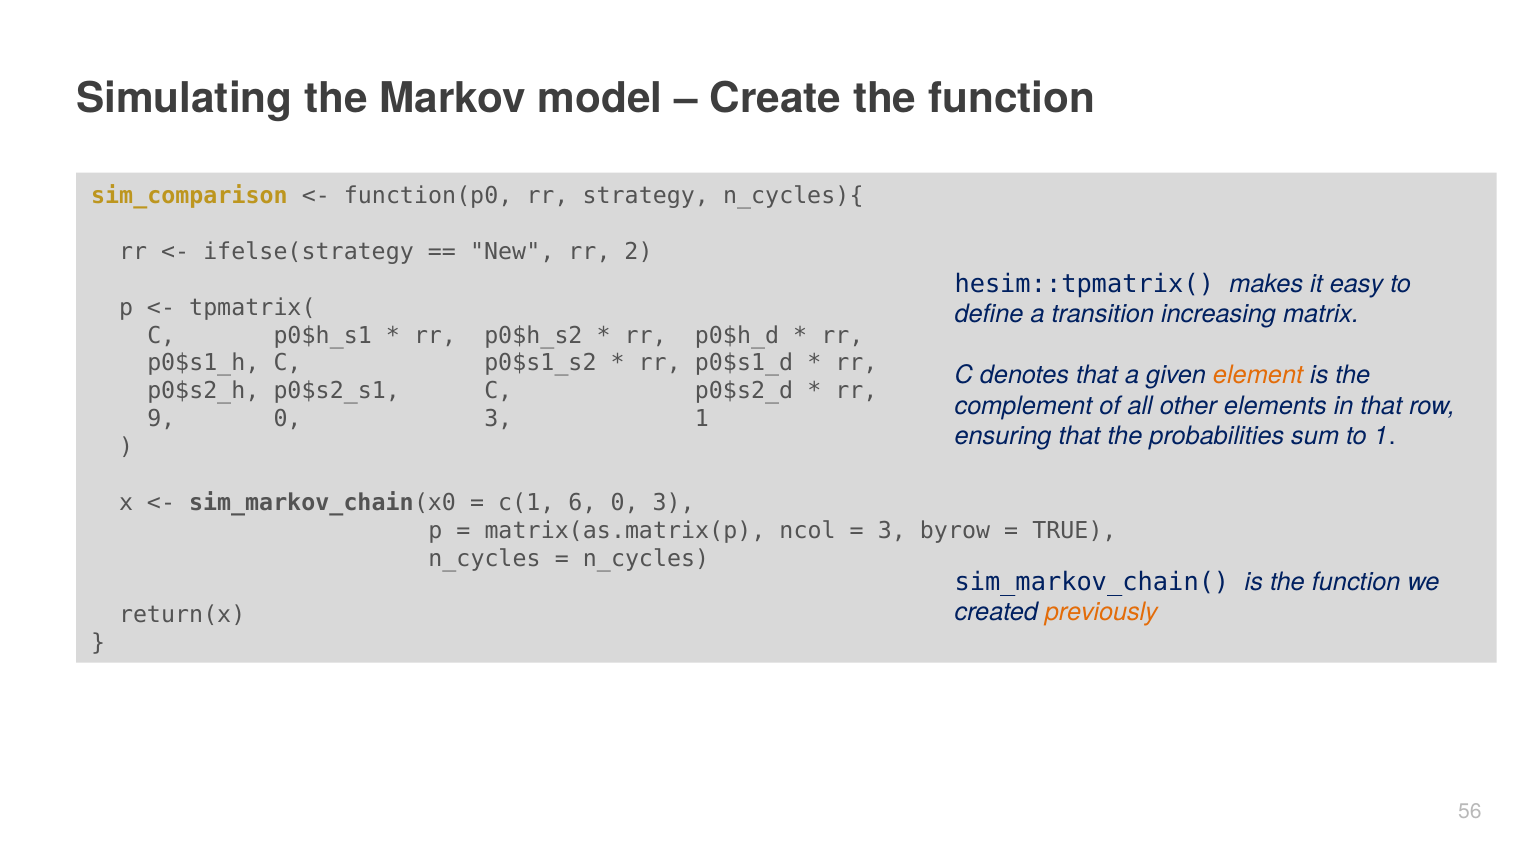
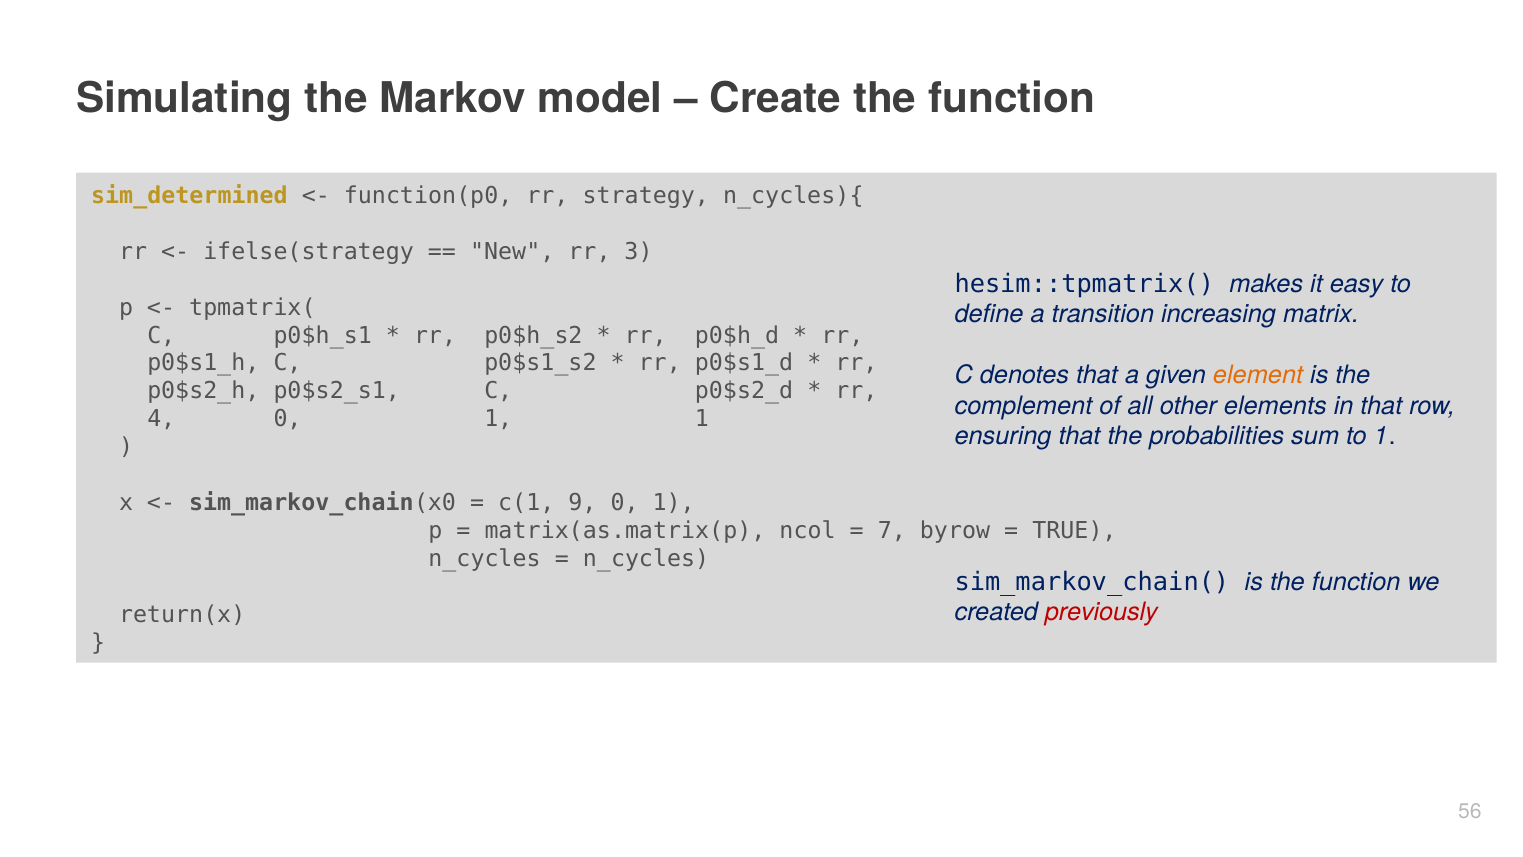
sim_comparison: sim_comparison -> sim_determined
2: 2 -> 3
9: 9 -> 4
3 at (498, 419): 3 -> 1
6: 6 -> 9
3 at (674, 503): 3 -> 1
3 at (892, 531): 3 -> 7
previously colour: orange -> red
